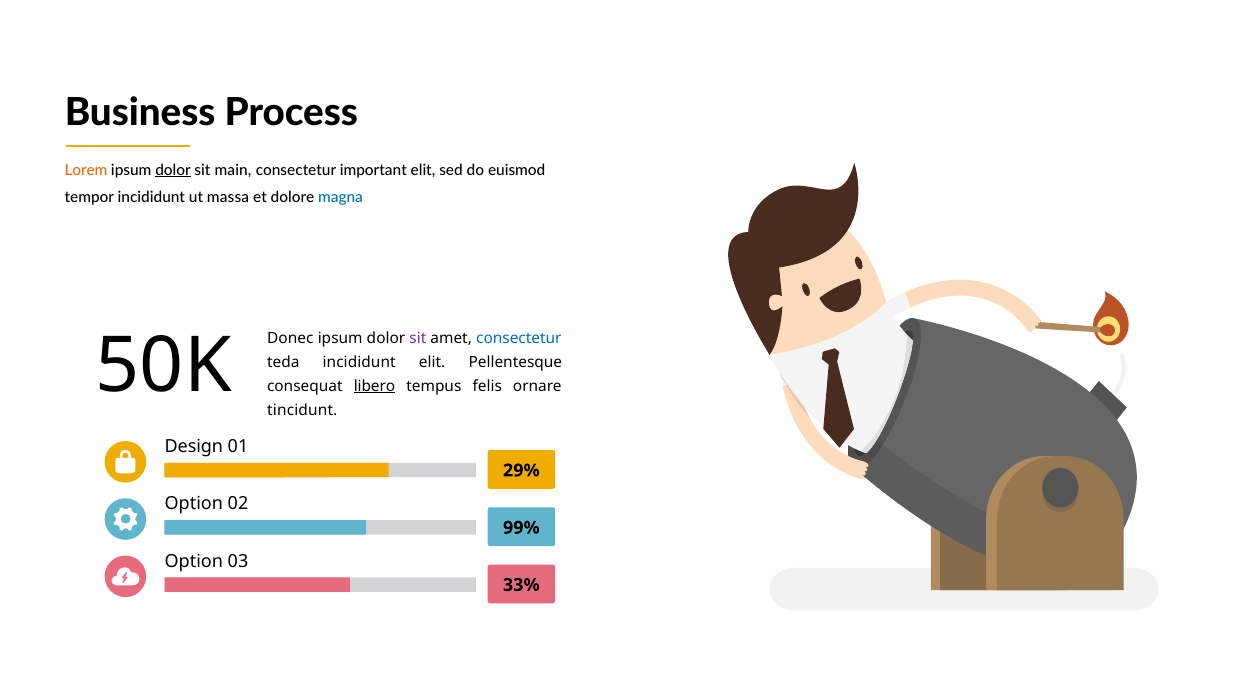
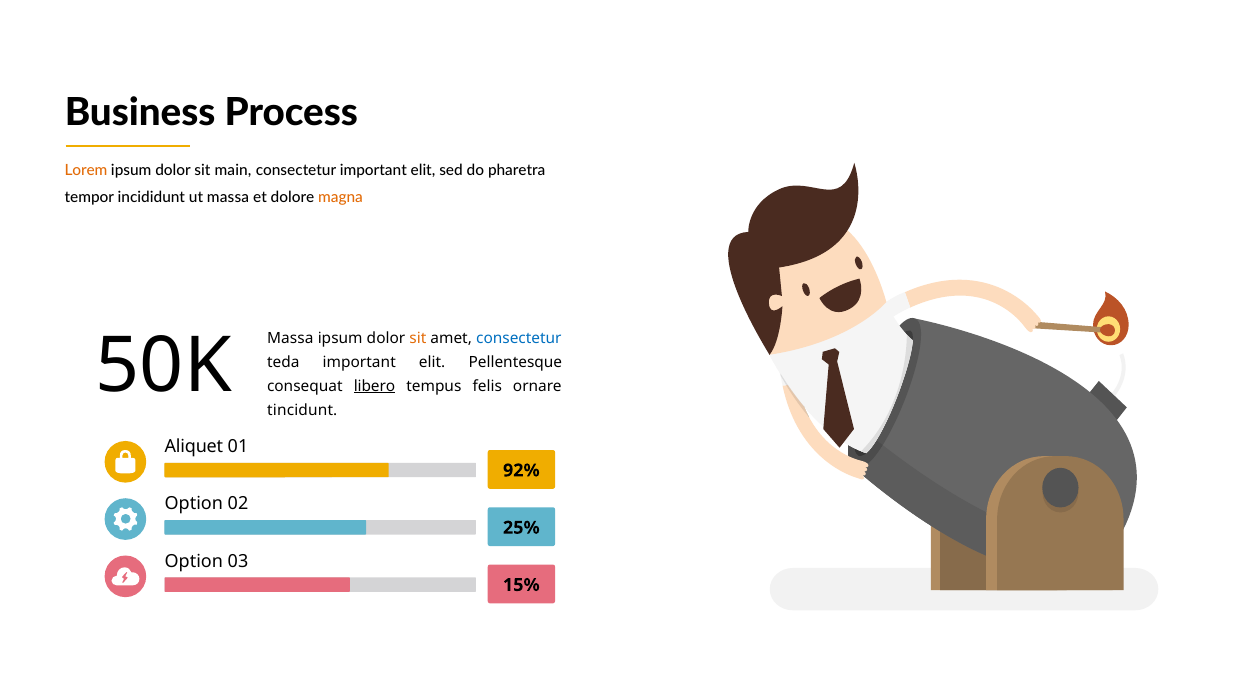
dolor at (173, 170) underline: present -> none
euismod: euismod -> pharetra
magna colour: blue -> orange
Donec at (290, 338): Donec -> Massa
sit at (418, 338) colour: purple -> orange
teda incididunt: incididunt -> important
Design: Design -> Aliquet
29%: 29% -> 92%
99%: 99% -> 25%
33%: 33% -> 15%
